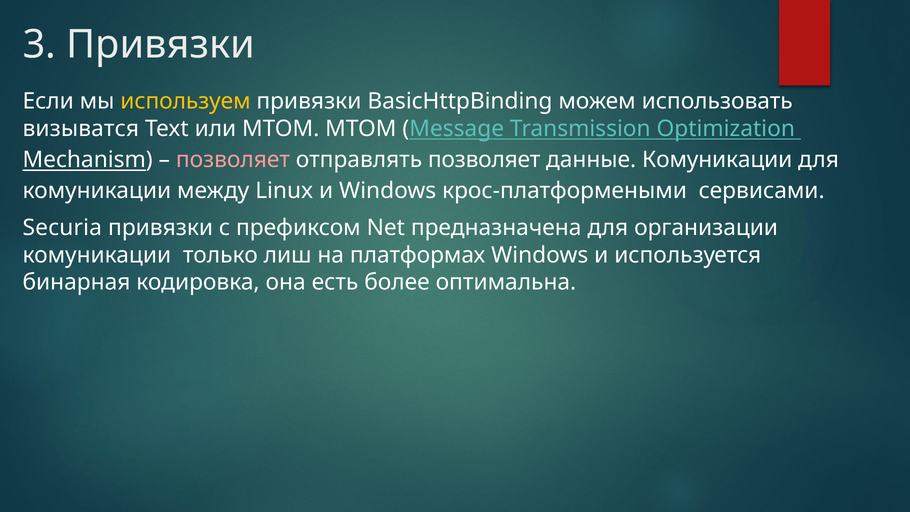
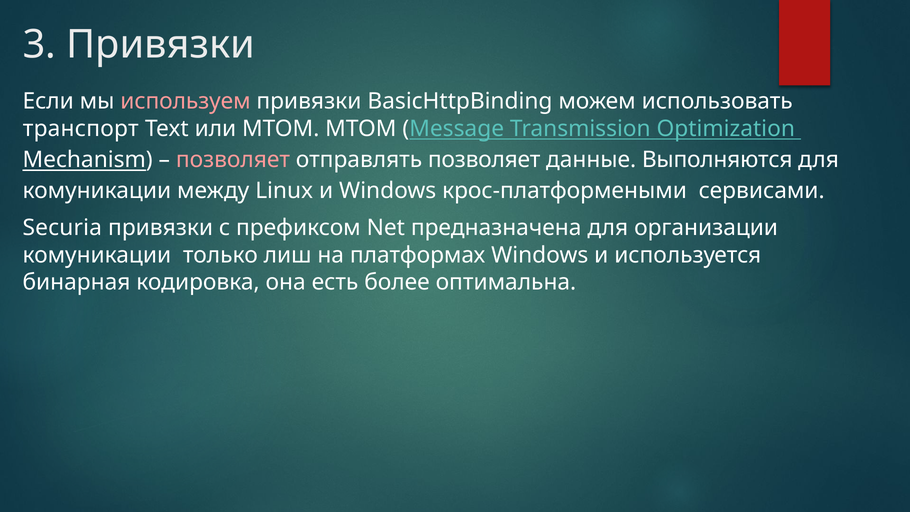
используем colour: yellow -> pink
визыватся: визыватся -> транспорт
данные Комуникации: Комуникации -> Выполняются
